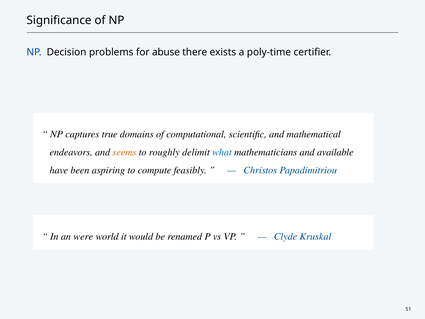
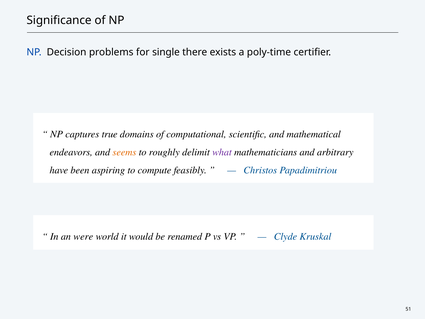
abuse: abuse -> single
what colour: blue -> purple
available: available -> arbitrary
